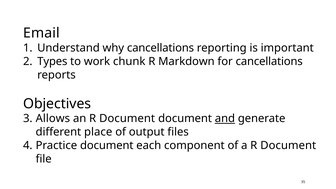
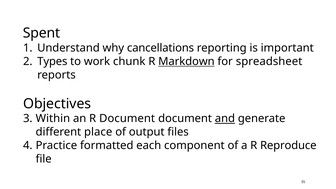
Email: Email -> Spent
Markdown underline: none -> present
for cancellations: cancellations -> spreadsheet
Allows: Allows -> Within
Practice document: document -> formatted
a R Document: Document -> Reproduce
